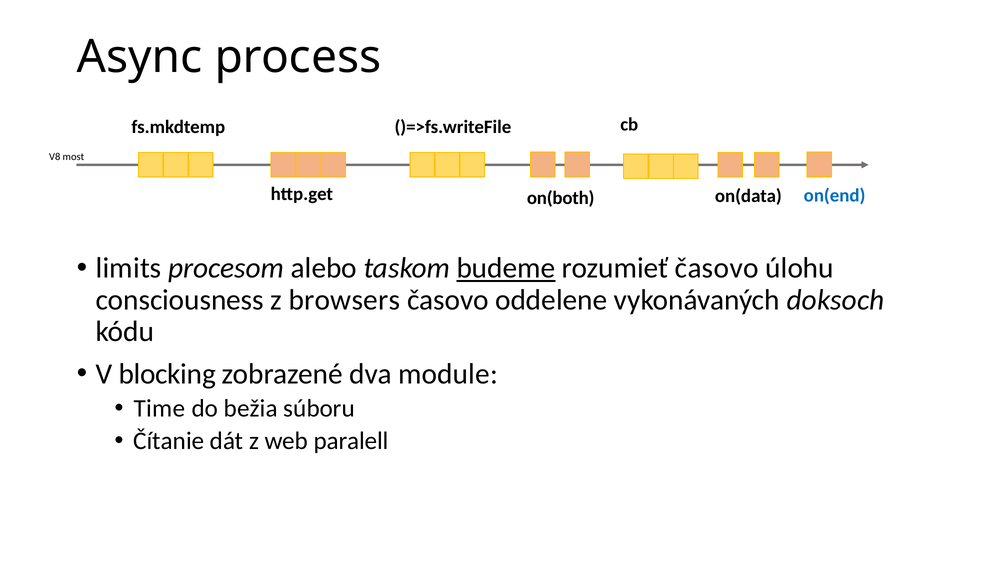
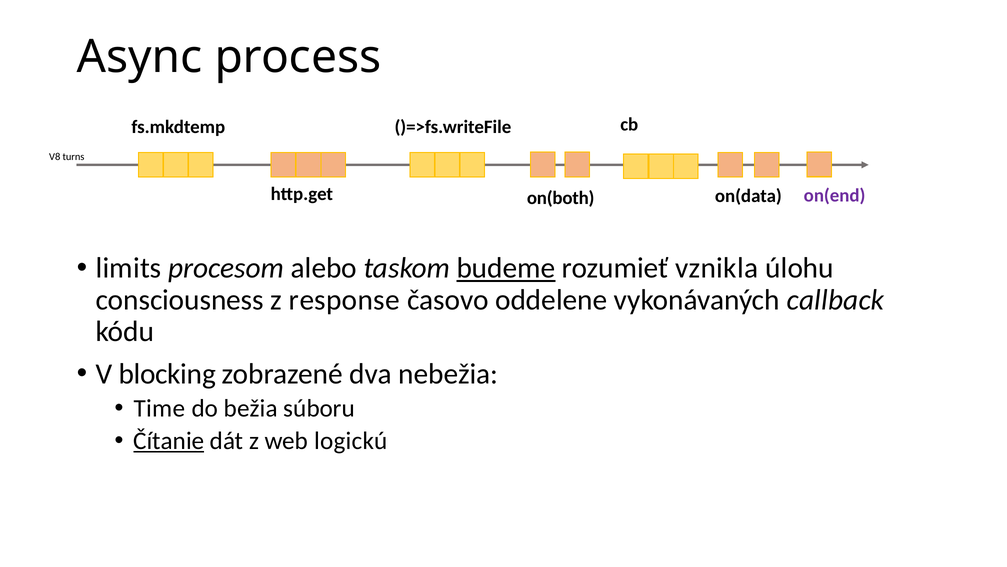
most: most -> turns
on(end colour: blue -> purple
rozumieť časovo: časovo -> vznikla
browsers: browsers -> response
doksoch: doksoch -> callback
module: module -> nebežia
Čítanie underline: none -> present
paralell: paralell -> logickú
